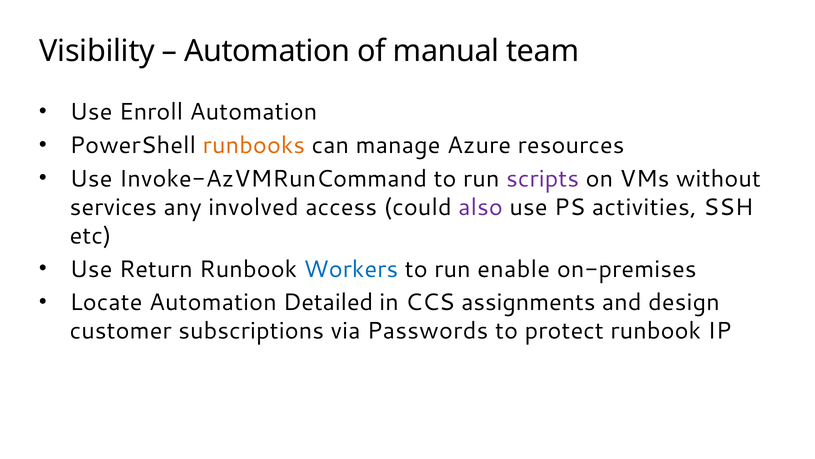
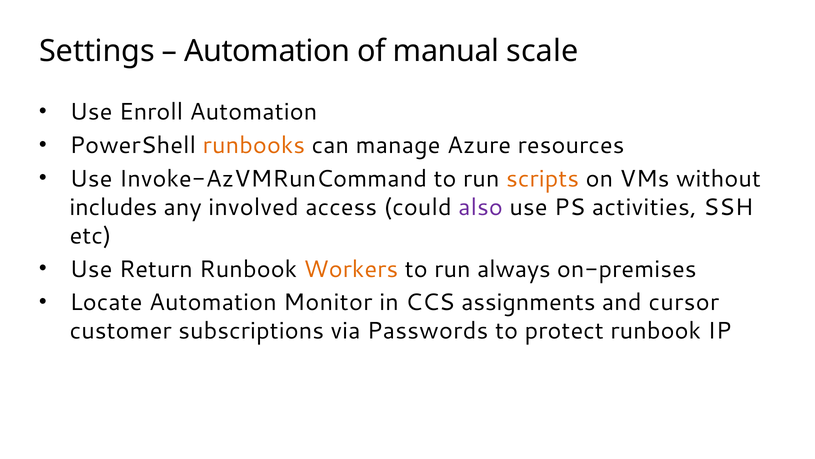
Visibility: Visibility -> Settings
team: team -> scale
scripts colour: purple -> orange
services: services -> includes
Workers colour: blue -> orange
enable: enable -> always
Detailed: Detailed -> Monitor
design: design -> cursor
